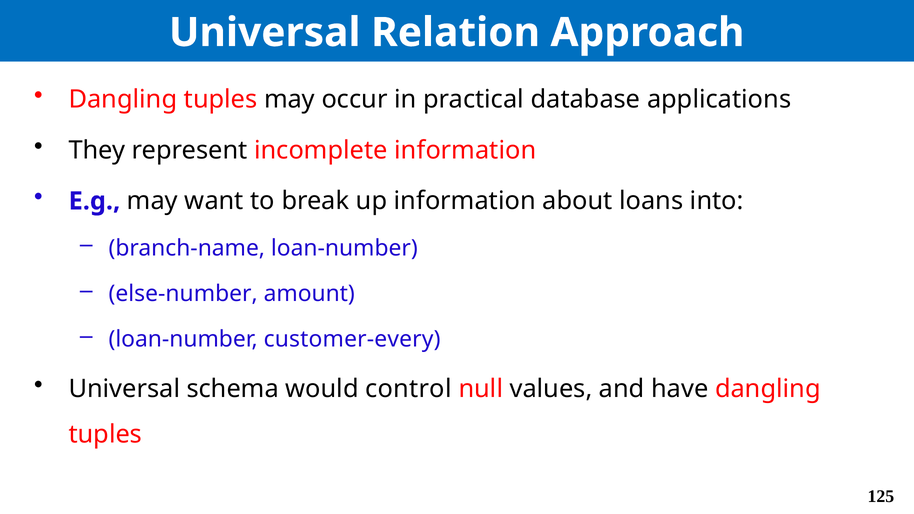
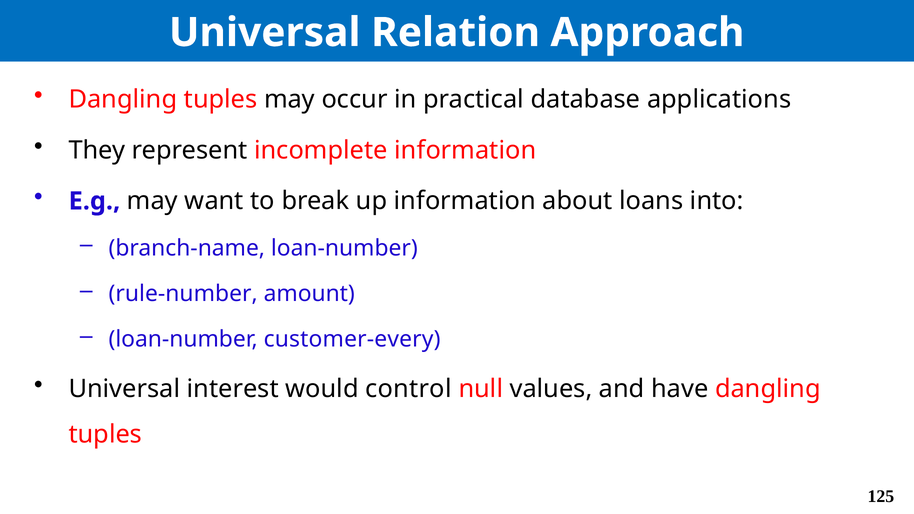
else-number: else-number -> rule-number
schema: schema -> interest
